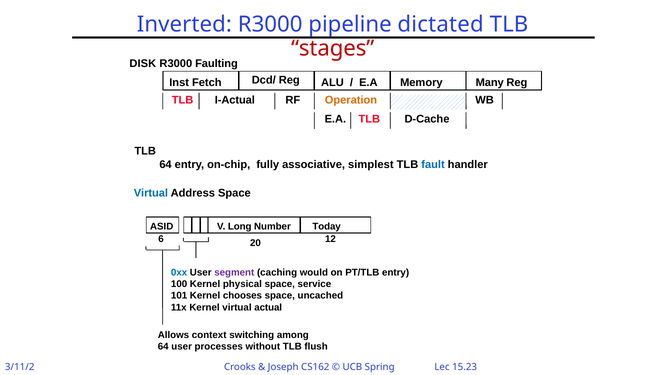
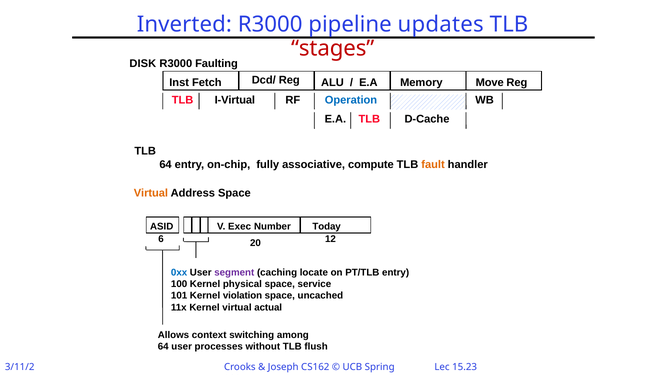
dictated: dictated -> updates
Many: Many -> Move
I-Actual: I-Actual -> I-Virtual
Operation colour: orange -> blue
simplest: simplest -> compute
fault colour: blue -> orange
Virtual at (151, 193) colour: blue -> orange
Long: Long -> Exec
would: would -> locate
chooses: chooses -> violation
